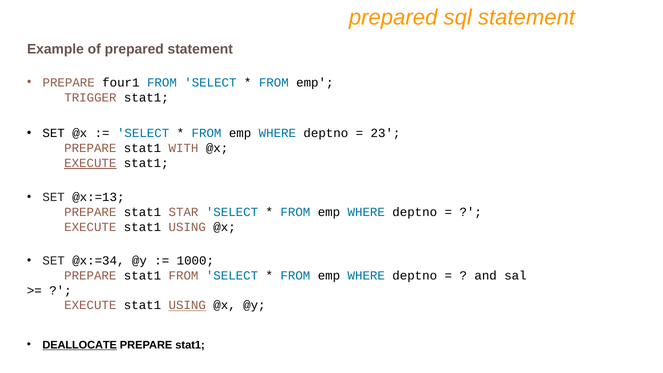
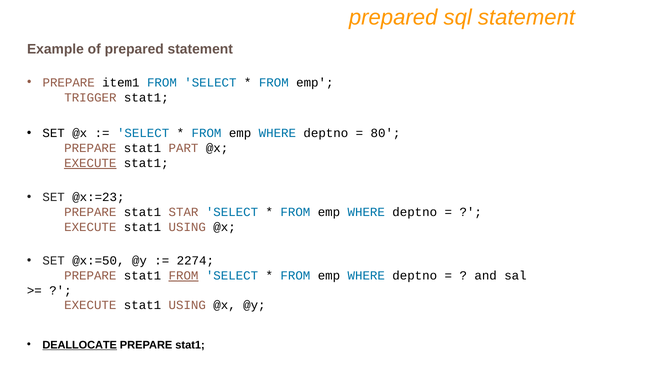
four1: four1 -> item1
23: 23 -> 80
WITH: WITH -> PART
@x:=13: @x:=13 -> @x:=23
@x:=34: @x:=34 -> @x:=50
1000: 1000 -> 2274
FROM at (184, 275) underline: none -> present
USING at (187, 305) underline: present -> none
